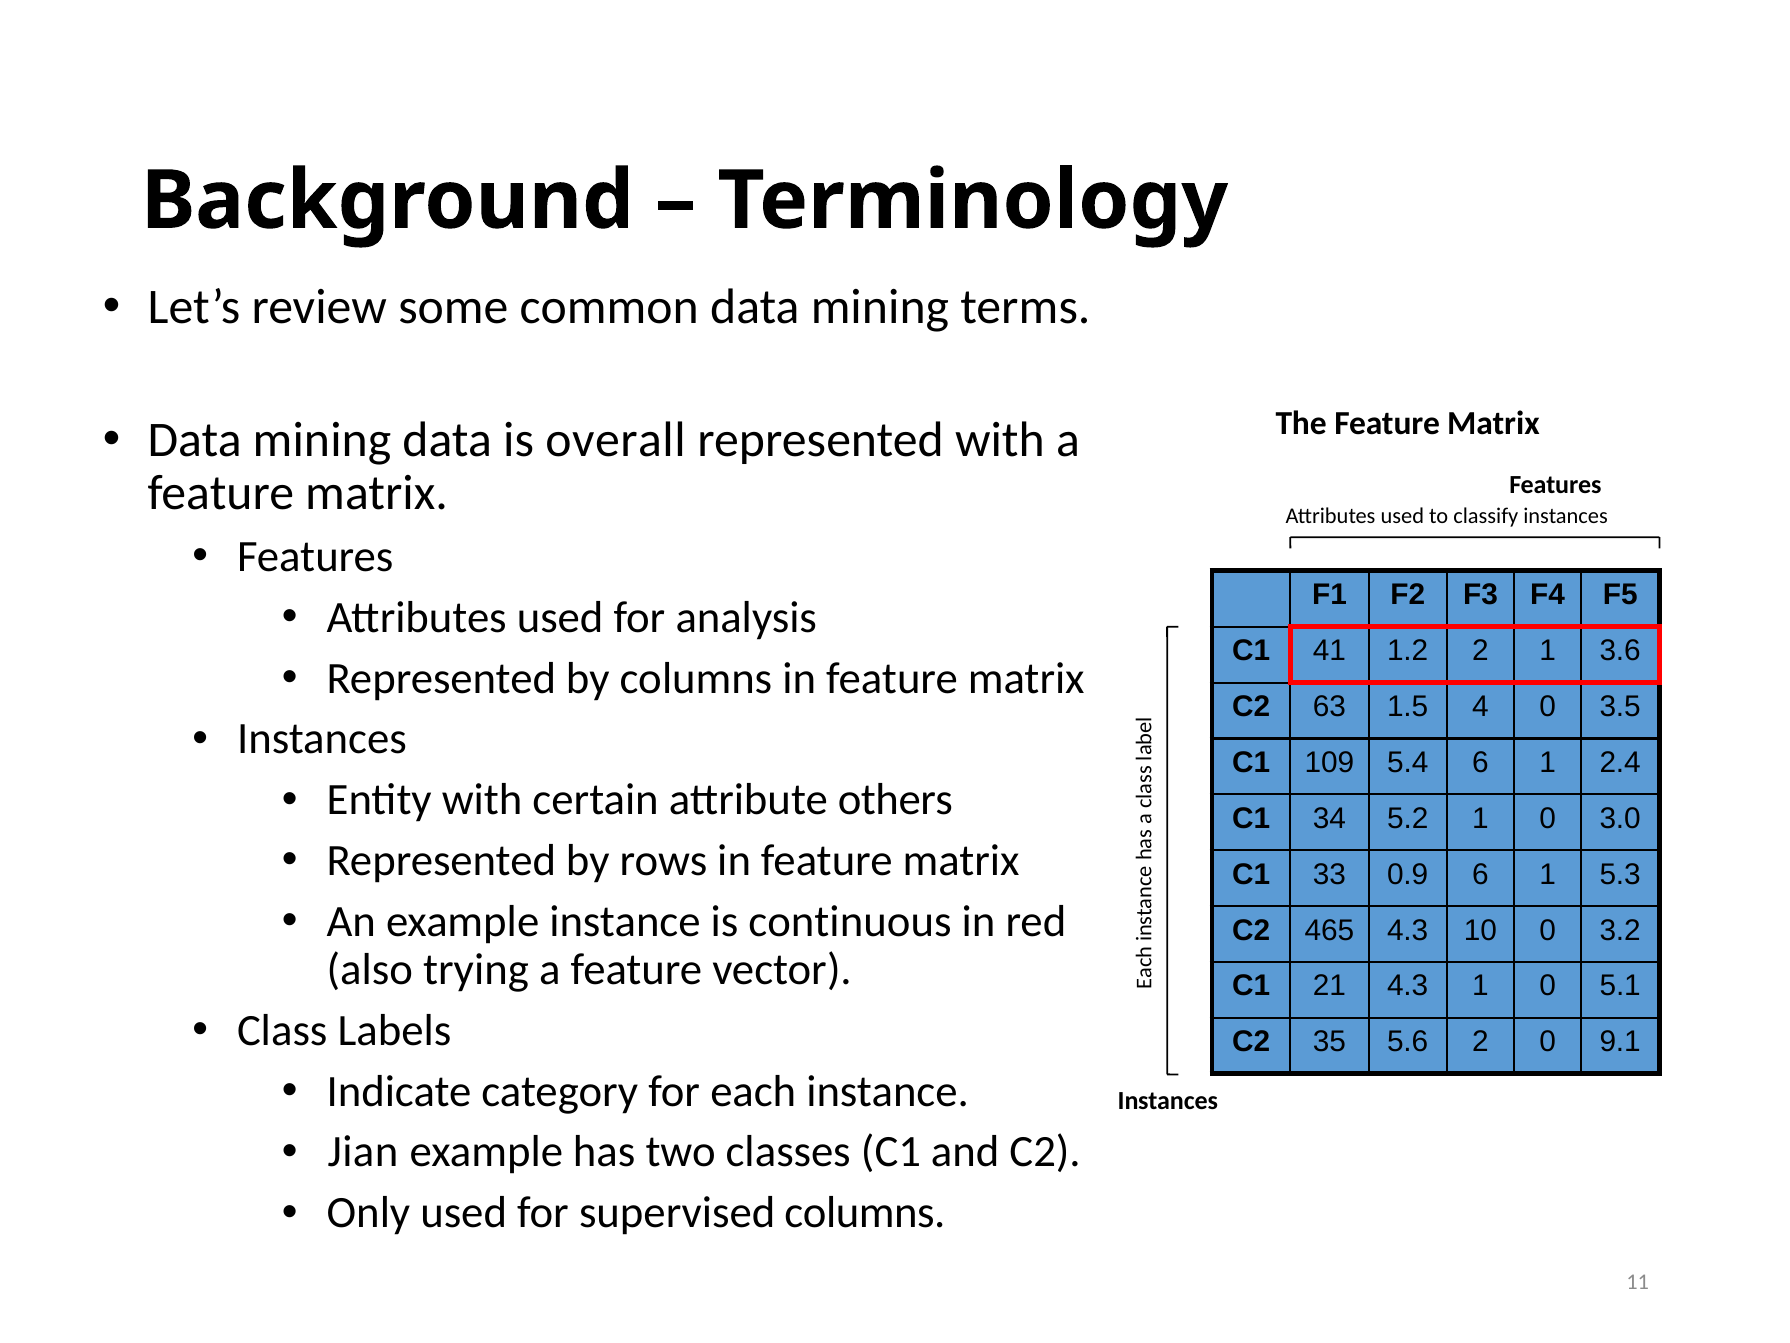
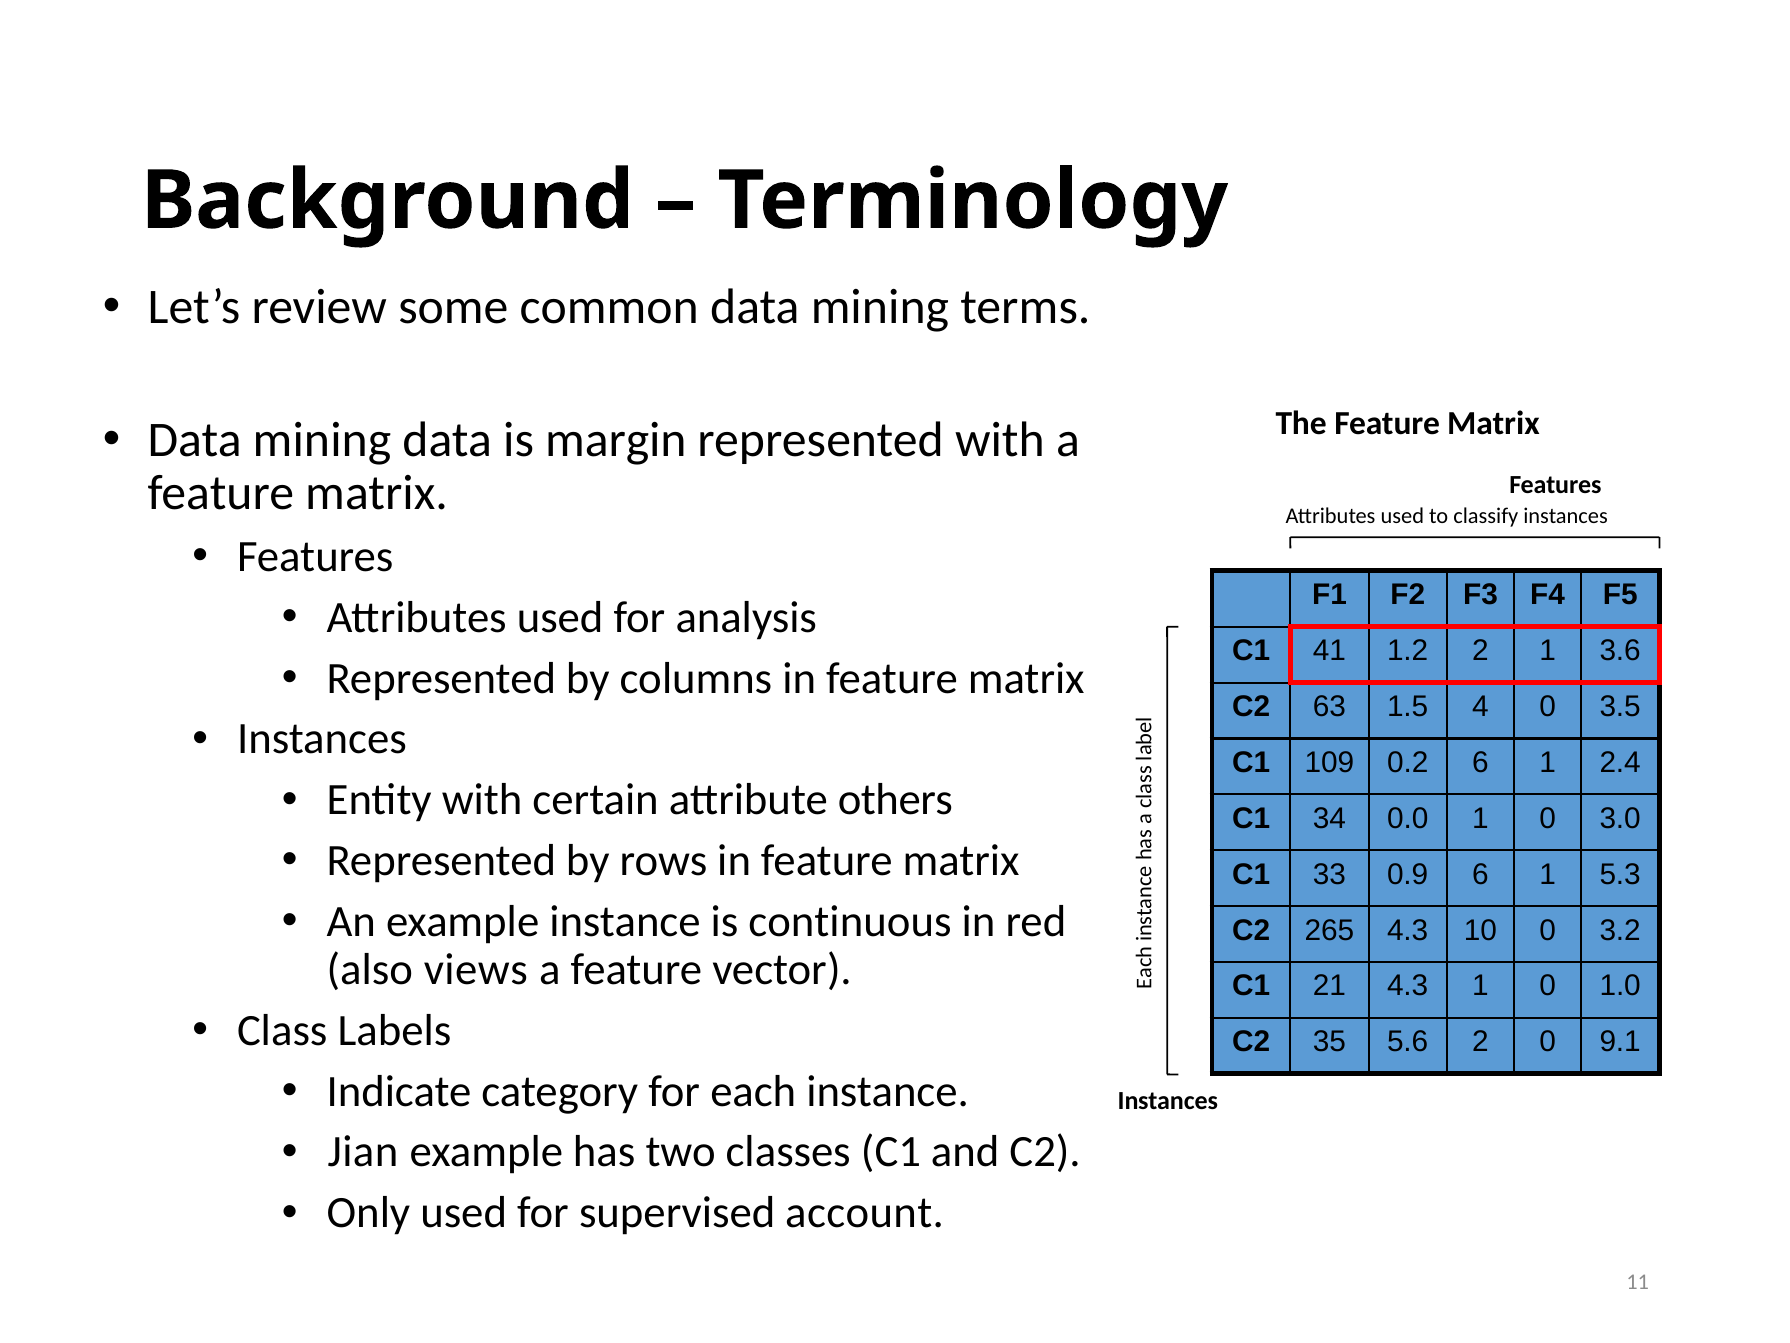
overall: overall -> margin
5.4: 5.4 -> 0.2
5.2: 5.2 -> 0.0
465: 465 -> 265
trying: trying -> views
5.1: 5.1 -> 1.0
supervised columns: columns -> account
